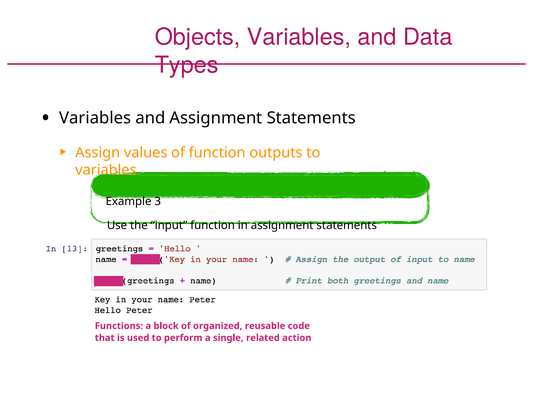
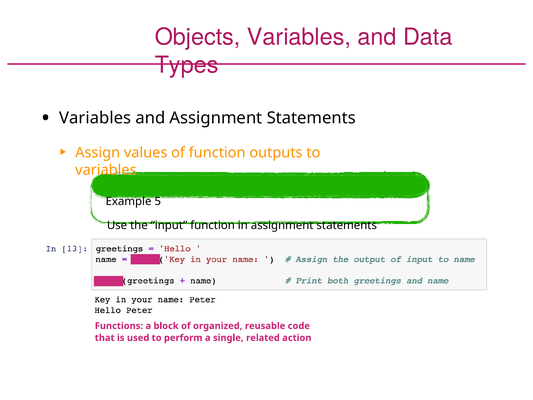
3: 3 -> 5
